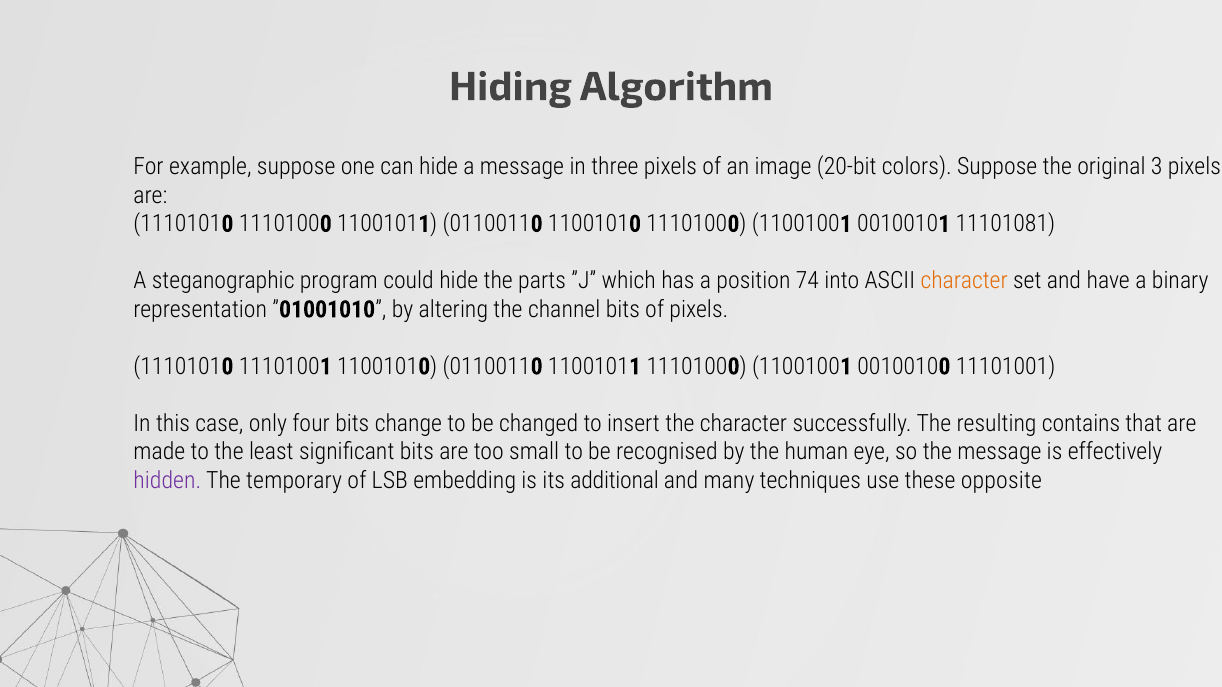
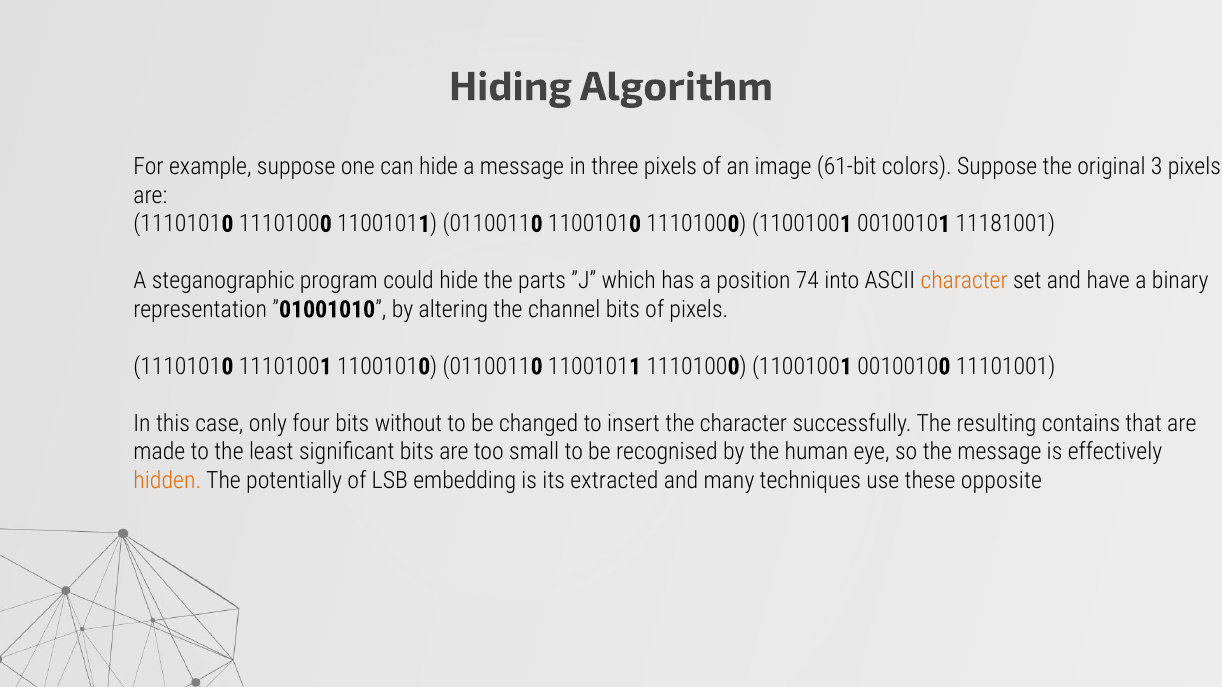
20-bit: 20-bit -> 61-bit
11101081: 11101081 -> 11181001
change: change -> without
hidden colour: purple -> orange
temporary: temporary -> potentially
additional: additional -> extracted
